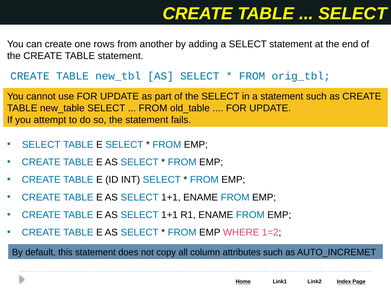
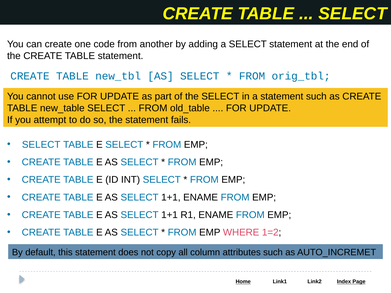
rows: rows -> code
